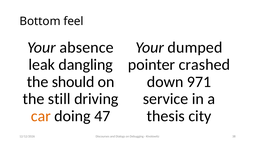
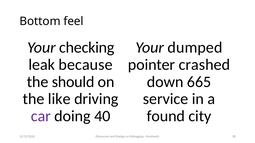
absence: absence -> checking
dangling: dangling -> because
971: 971 -> 665
still: still -> like
car colour: orange -> purple
47: 47 -> 40
thesis: thesis -> found
